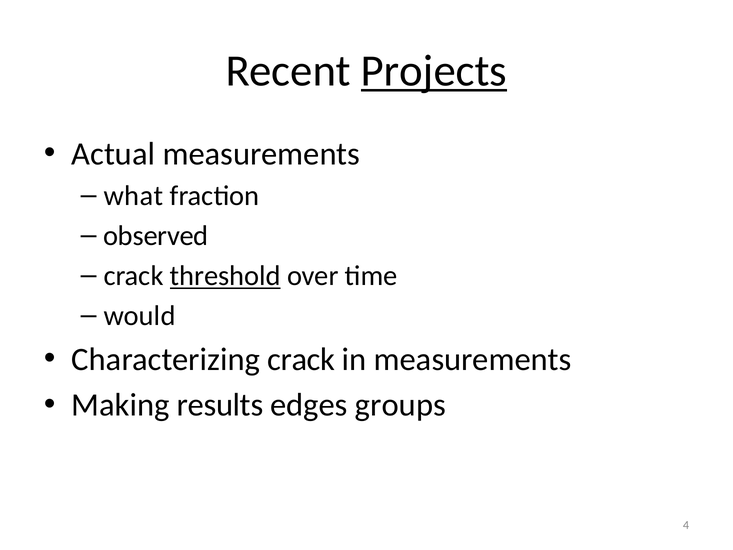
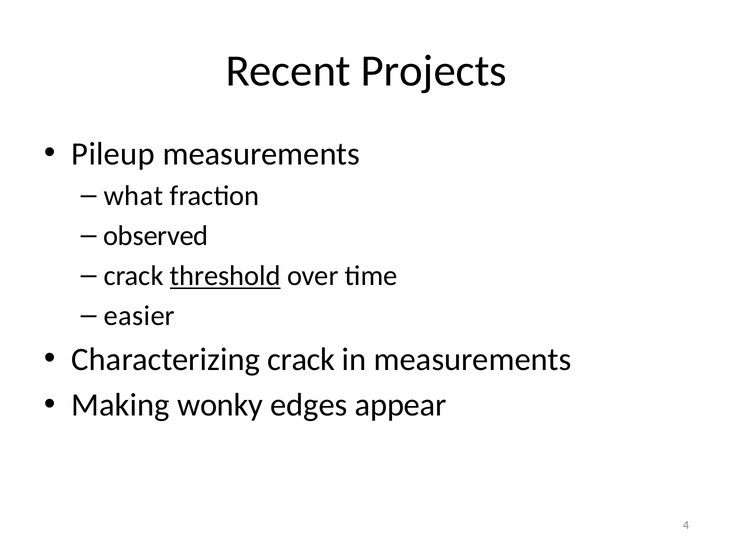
Projects underline: present -> none
Actual: Actual -> Pileup
would: would -> easier
results: results -> wonky
groups: groups -> appear
